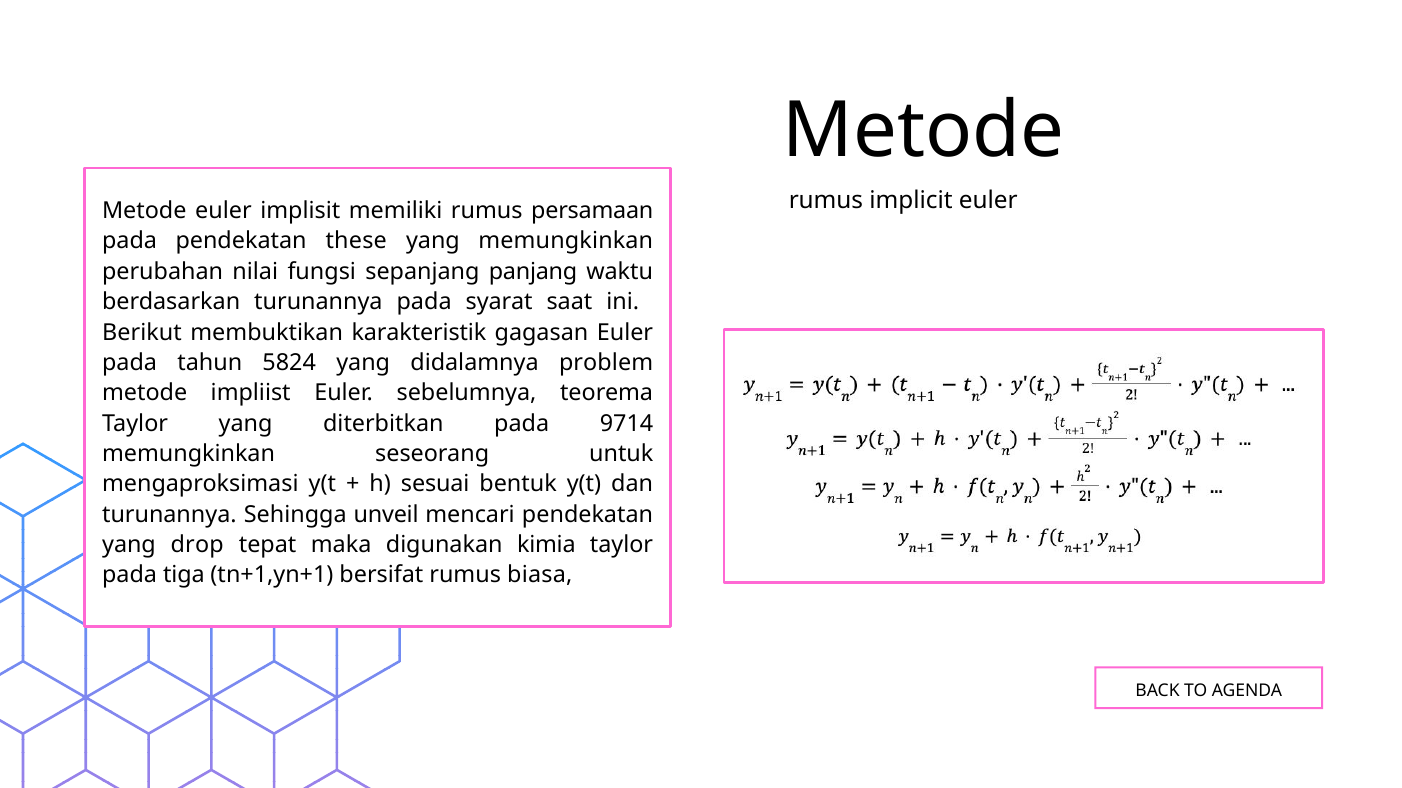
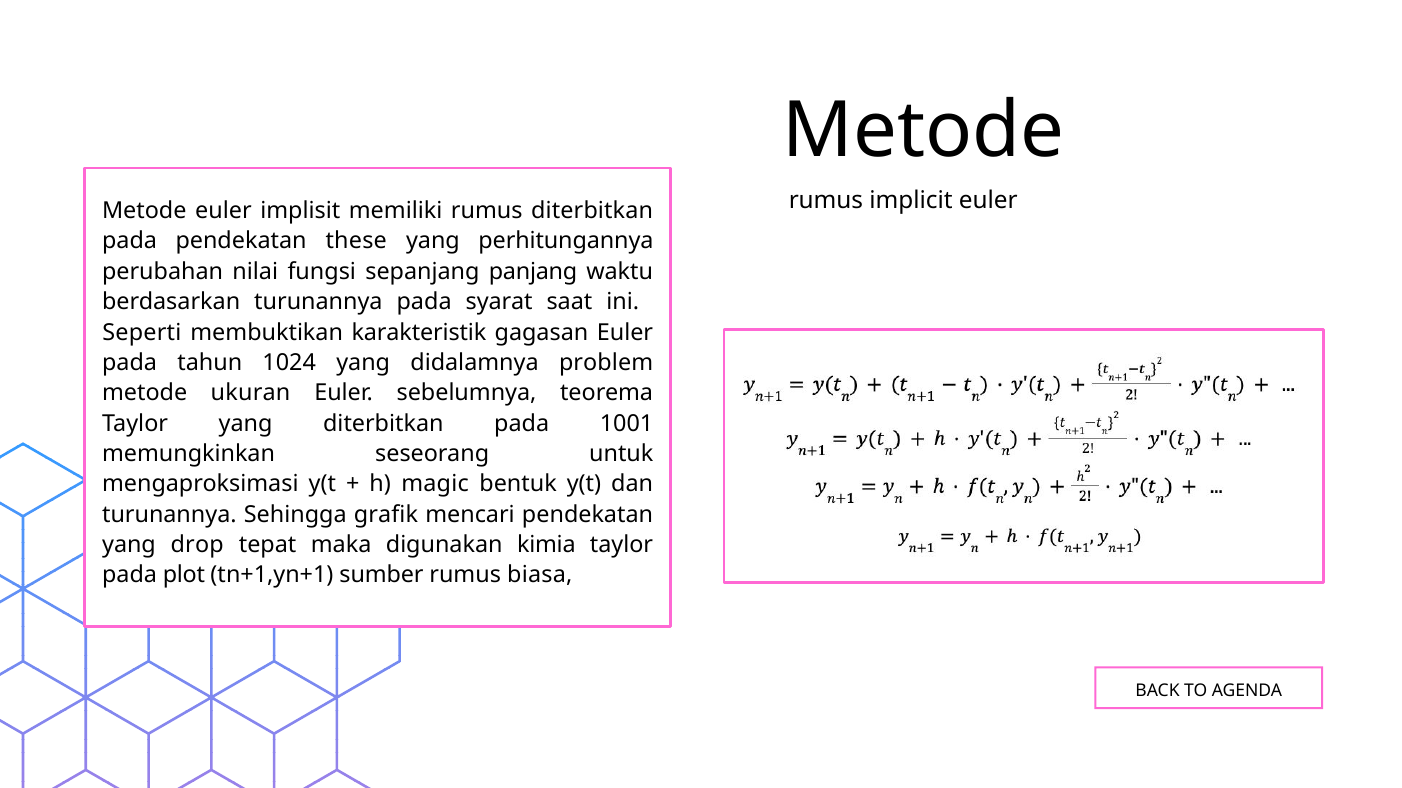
rumus persamaan: persamaan -> diterbitkan
yang memungkinkan: memungkinkan -> perhitungannya
Berikut: Berikut -> Seperti
5824: 5824 -> 1024
impliist: impliist -> ukuran
9714: 9714 -> 1001
sesuai: sesuai -> magic
unveil: unveil -> grafik
tiga: tiga -> plot
bersifat: bersifat -> sumber
